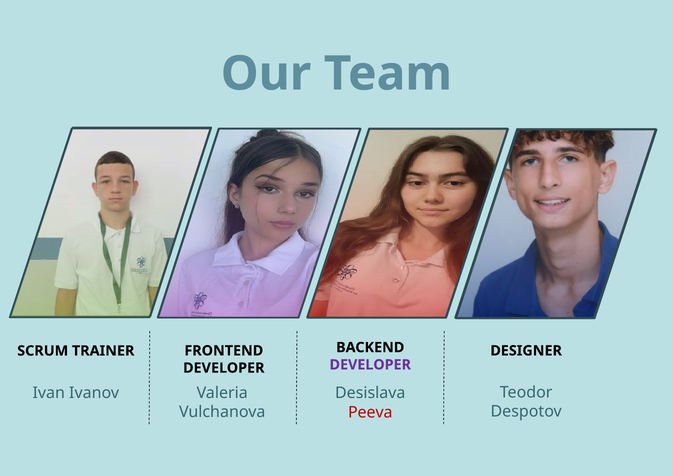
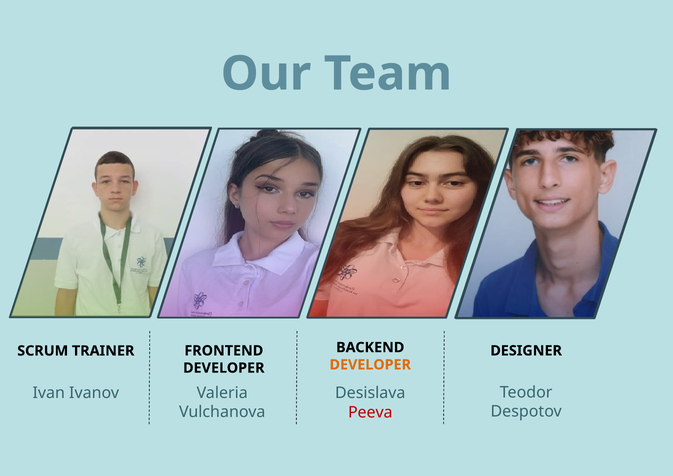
DEVELOPER at (370, 365) colour: purple -> orange
